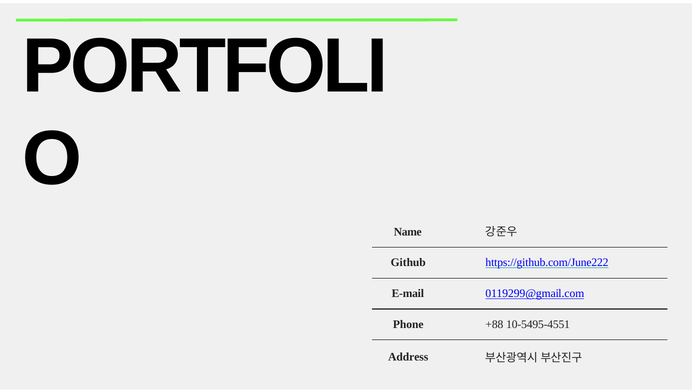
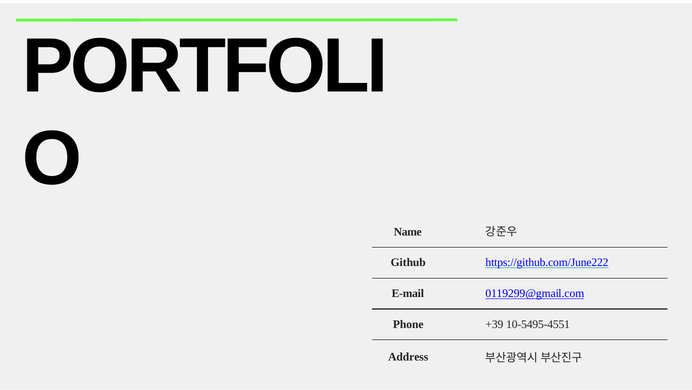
+88: +88 -> +39
